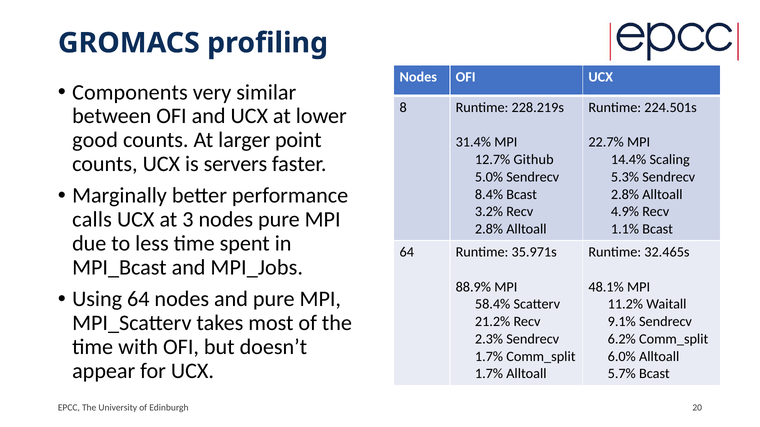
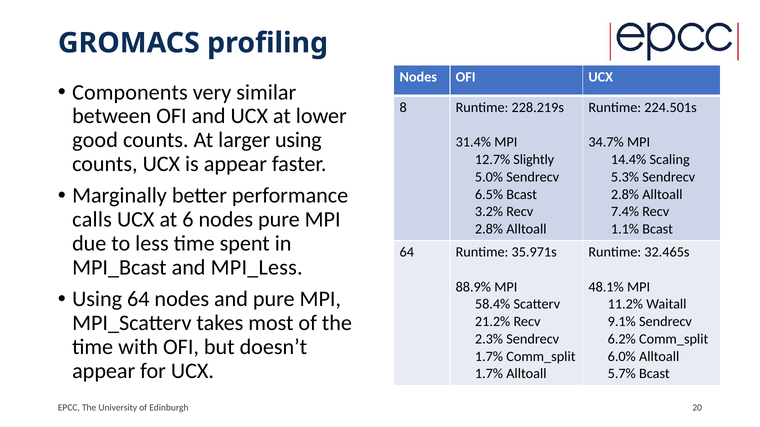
larger point: point -> using
22.7%: 22.7% -> 34.7%
Github: Github -> Slightly
is servers: servers -> appear
8.4%: 8.4% -> 6.5%
4.9%: 4.9% -> 7.4%
3: 3 -> 6
MPI_Jobs: MPI_Jobs -> MPI_Less
